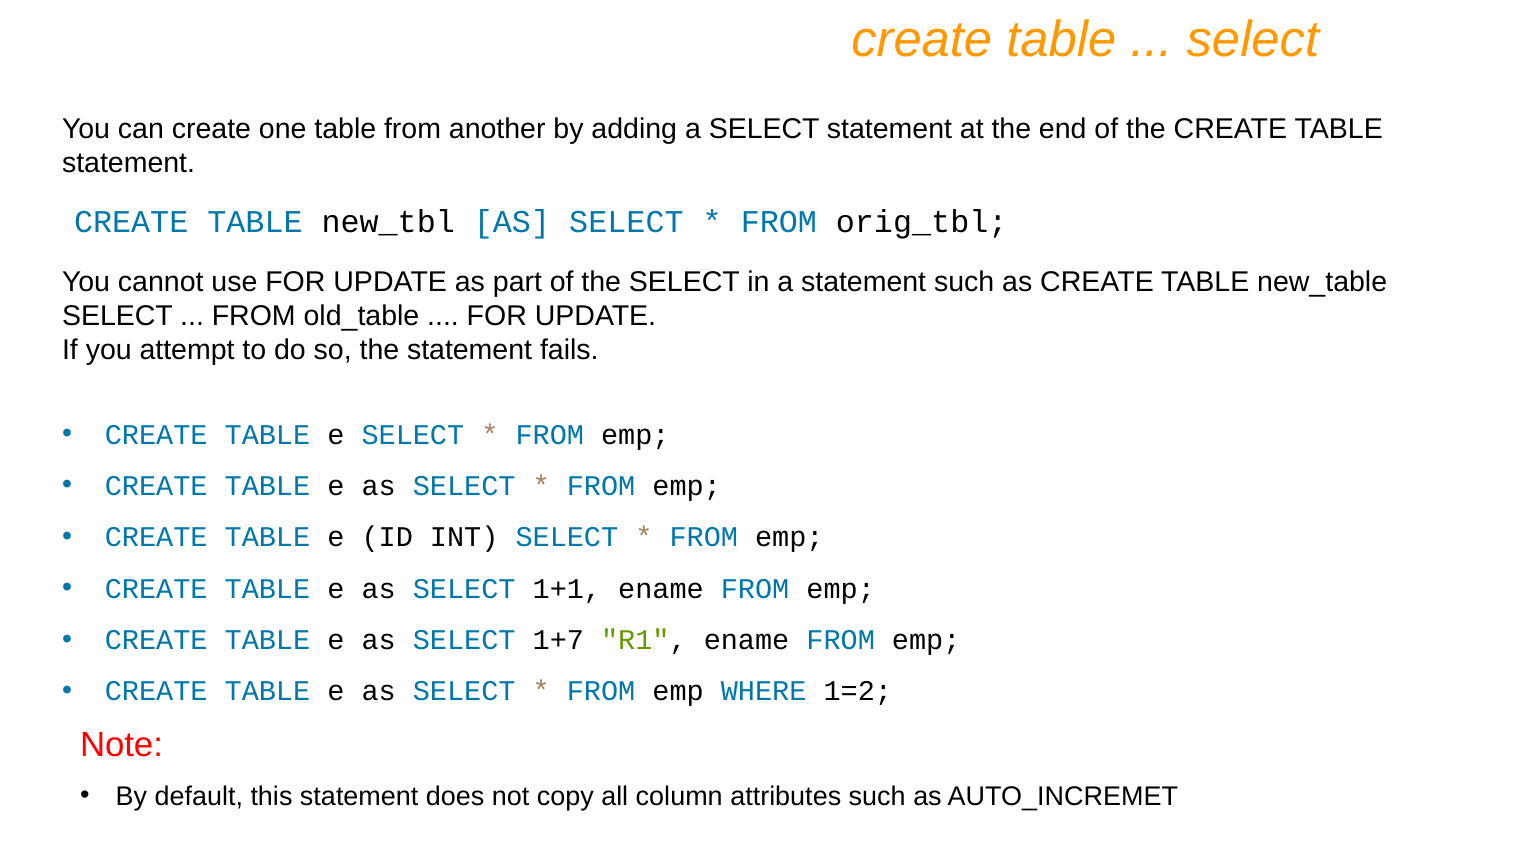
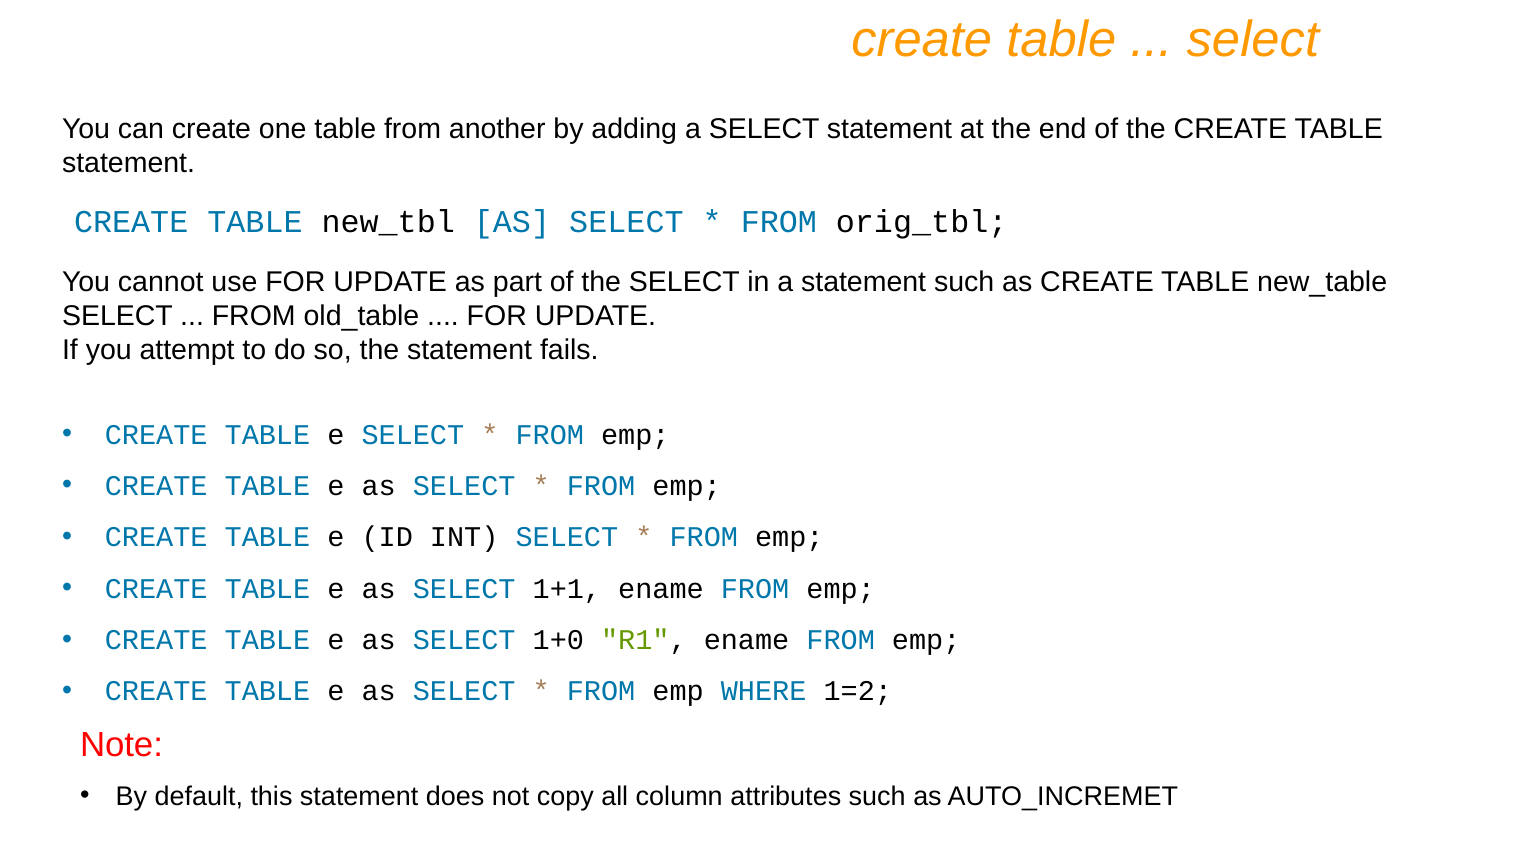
1+7: 1+7 -> 1+0
